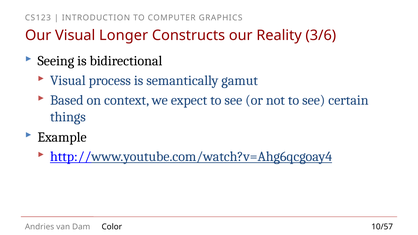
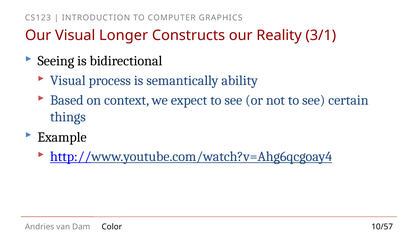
3/6: 3/6 -> 3/1
gamut: gamut -> ability
